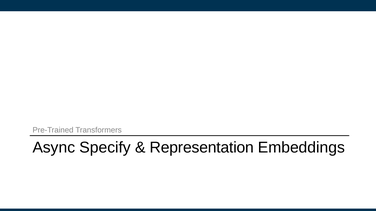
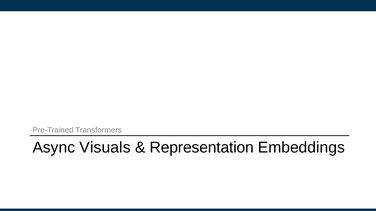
Specify: Specify -> Visuals
